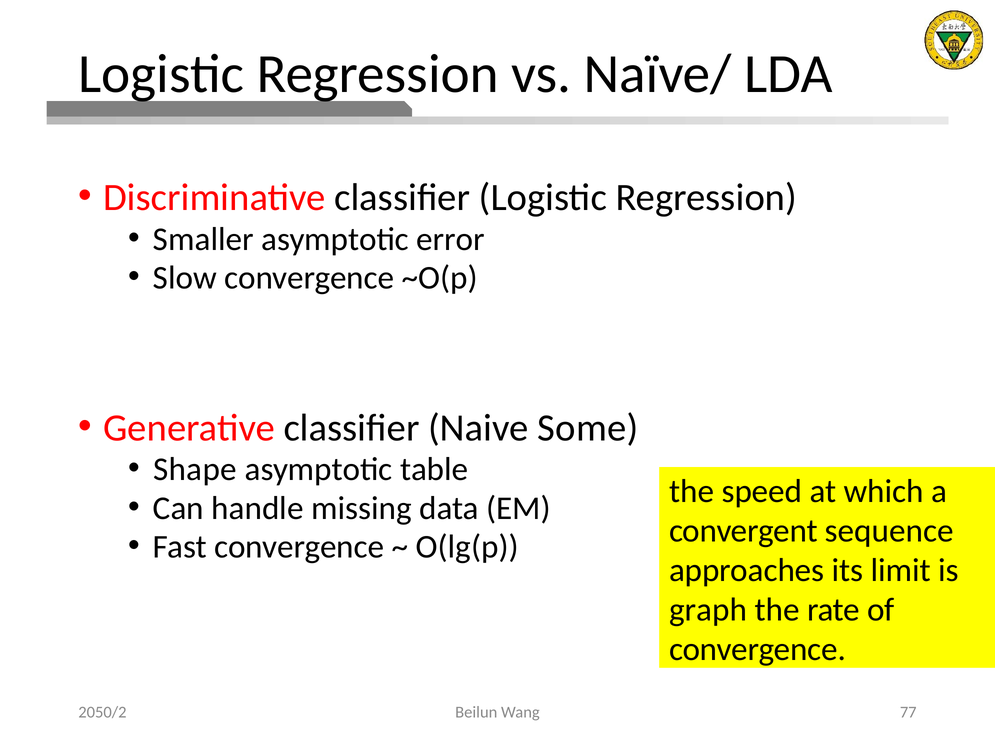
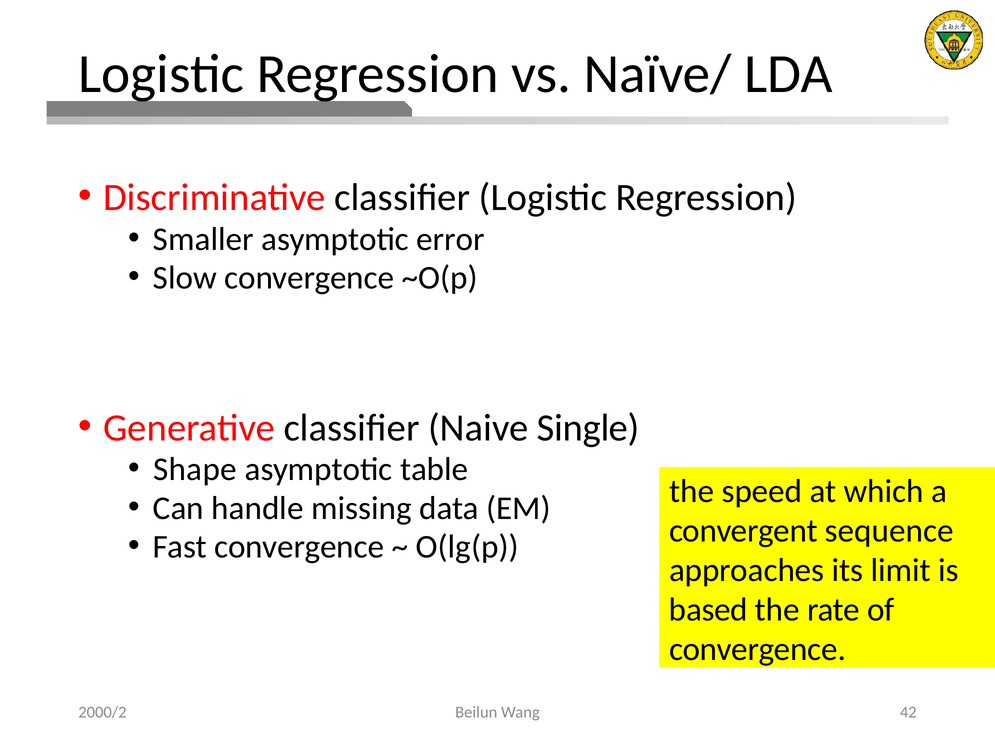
Some: Some -> Single
graph: graph -> based
2050/2: 2050/2 -> 2000/2
77: 77 -> 42
